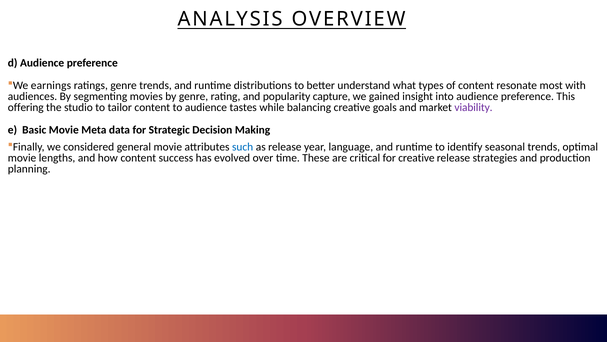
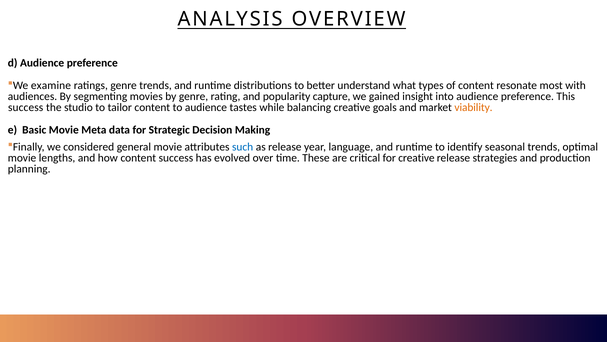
earnings: earnings -> examine
offering at (26, 108): offering -> success
viability colour: purple -> orange
